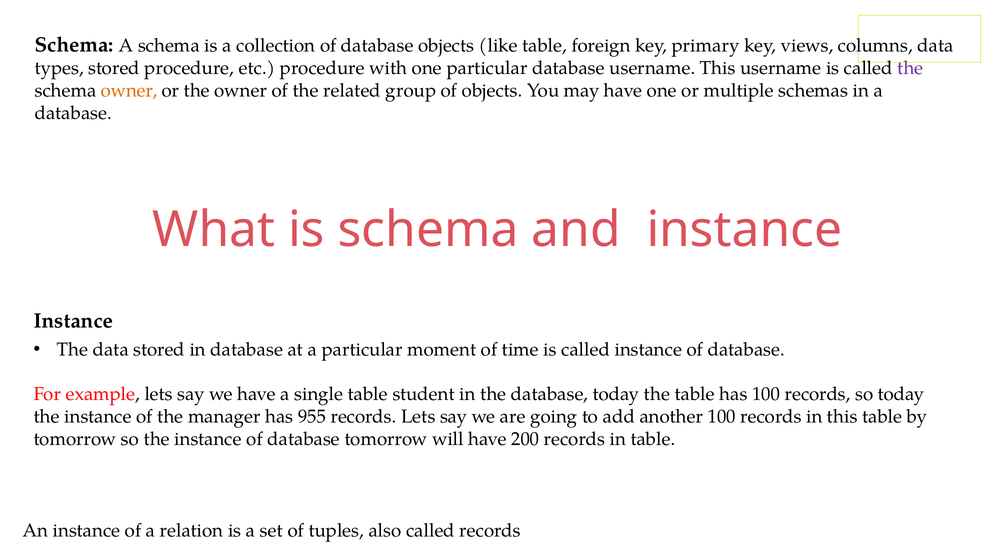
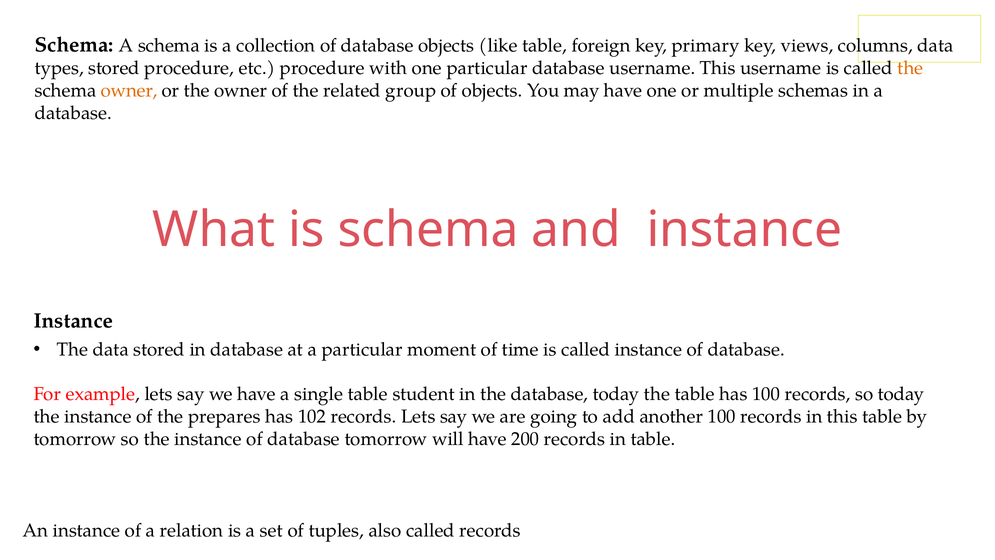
the at (910, 68) colour: purple -> orange
manager: manager -> prepares
955: 955 -> 102
